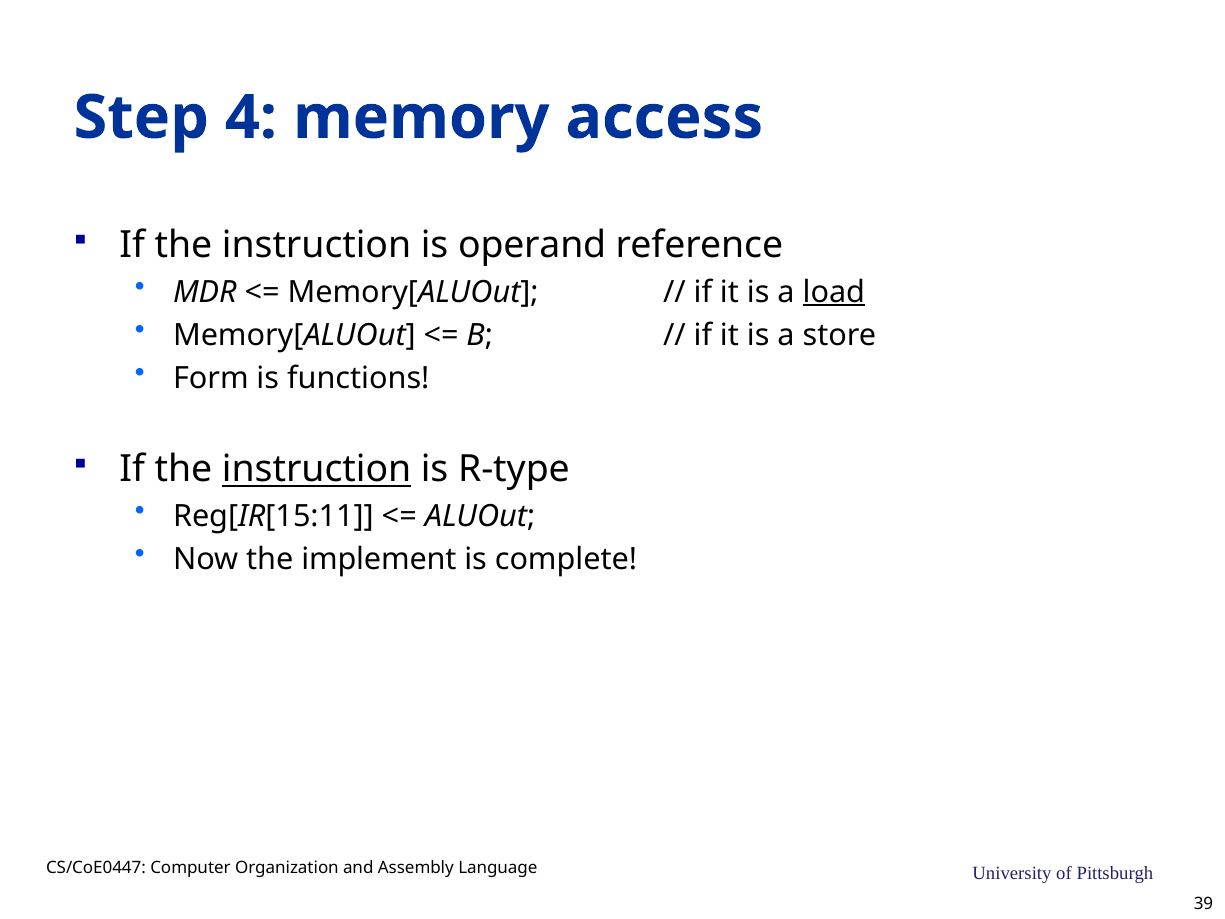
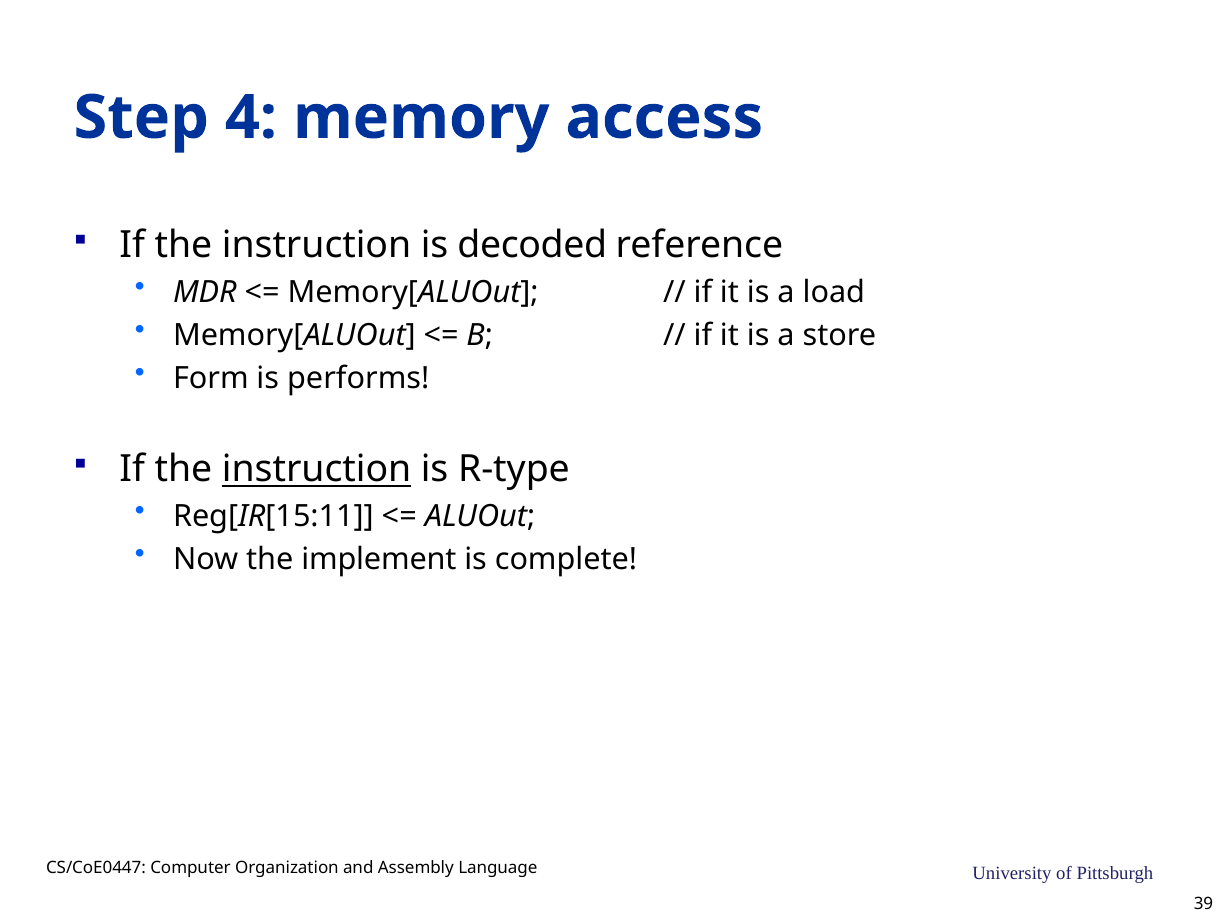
operand: operand -> decoded
load underline: present -> none
functions: functions -> performs
